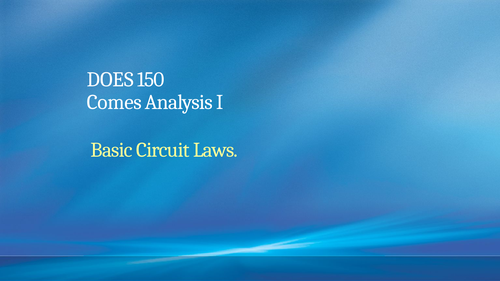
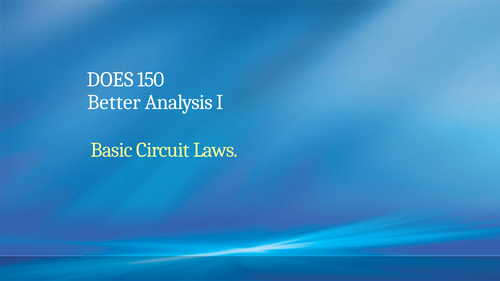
Comes: Comes -> Better
